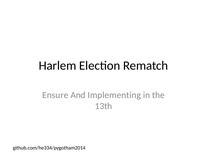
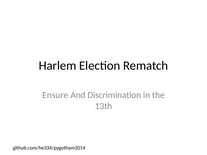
Implementing: Implementing -> Discrimination
